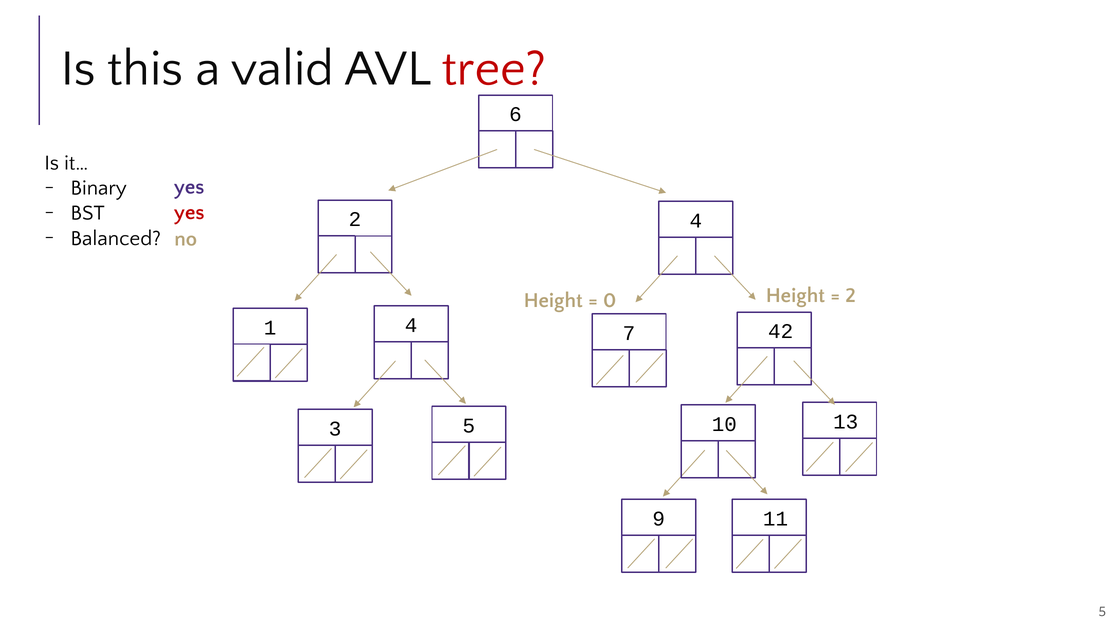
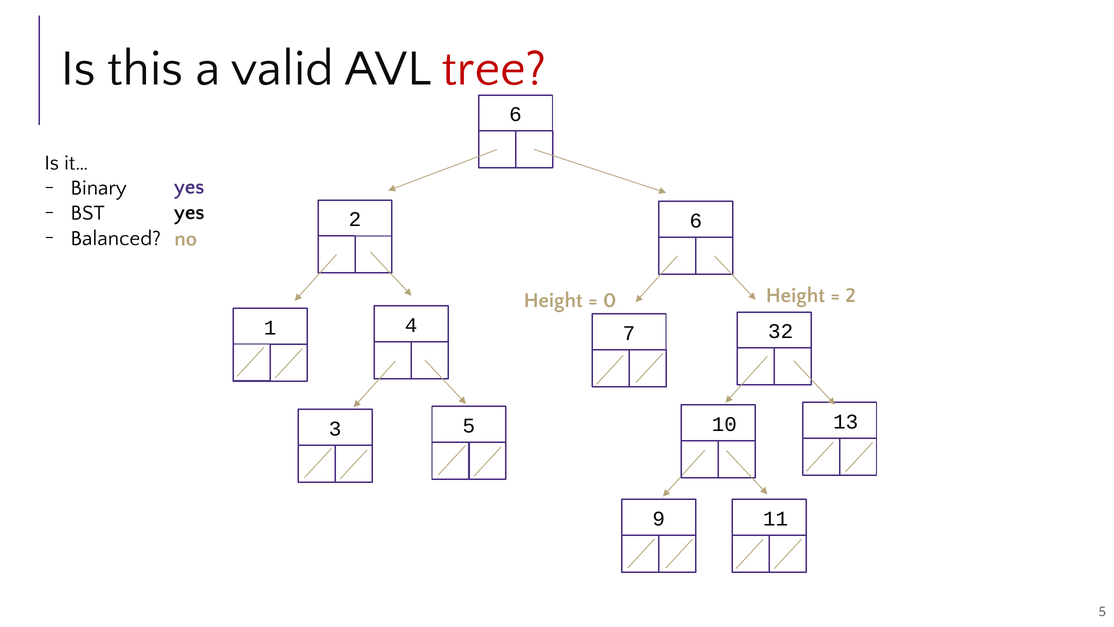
yes at (189, 212) colour: red -> black
2 4: 4 -> 6
42: 42 -> 32
